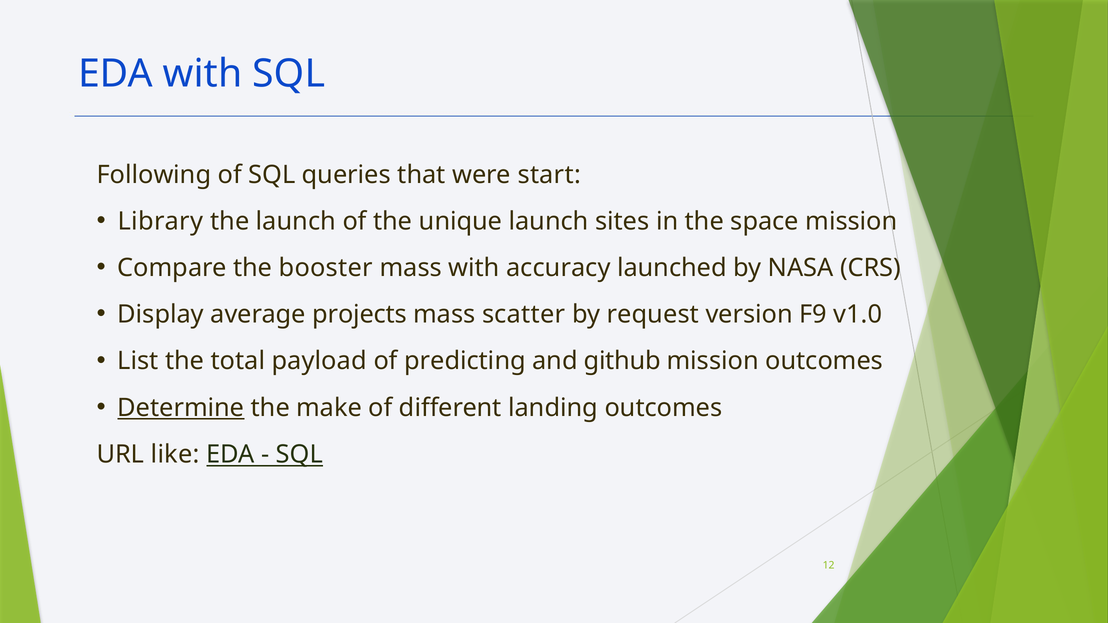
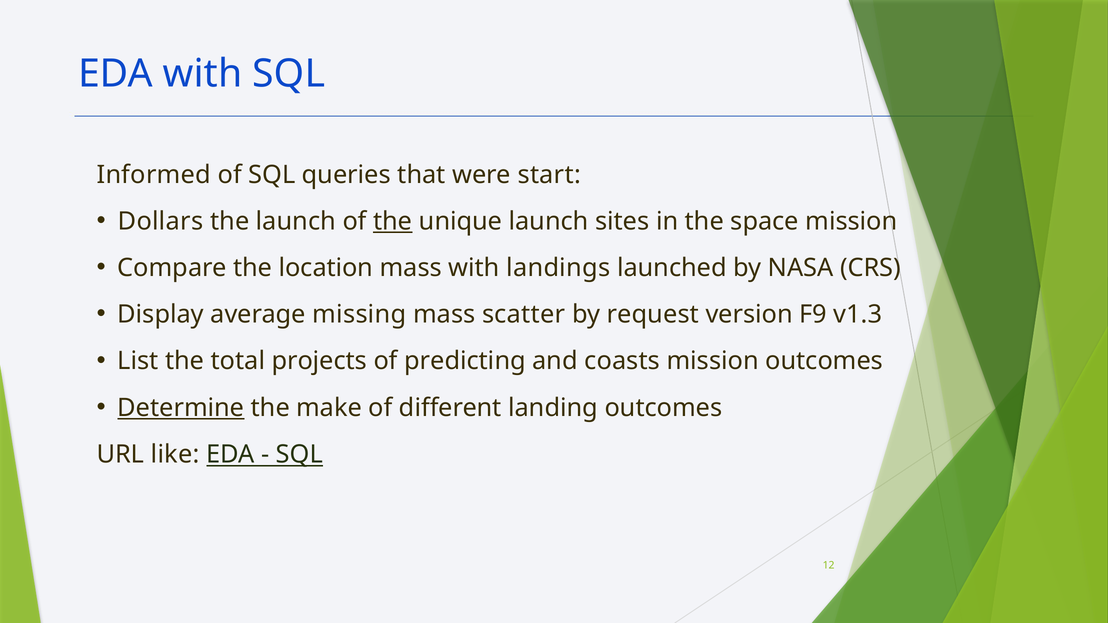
Following: Following -> Informed
Library: Library -> Dollars
the at (393, 221) underline: none -> present
booster: booster -> location
accuracy: accuracy -> landings
projects: projects -> missing
v1.0: v1.0 -> v1.3
payload: payload -> projects
github: github -> coasts
